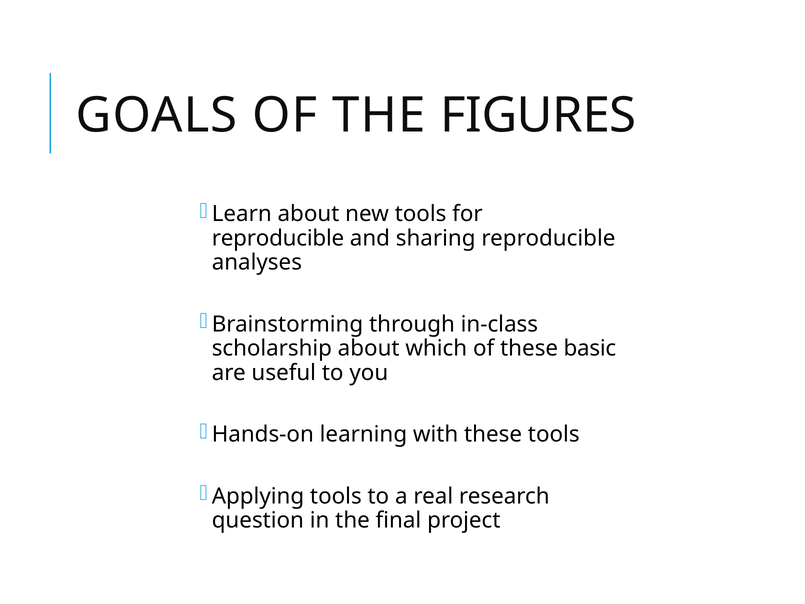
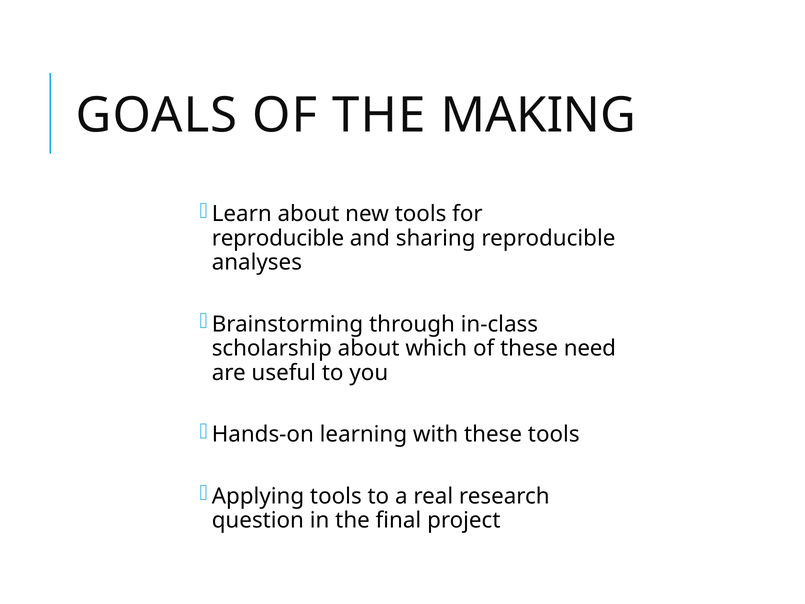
FIGURES: FIGURES -> MAKING
basic: basic -> need
